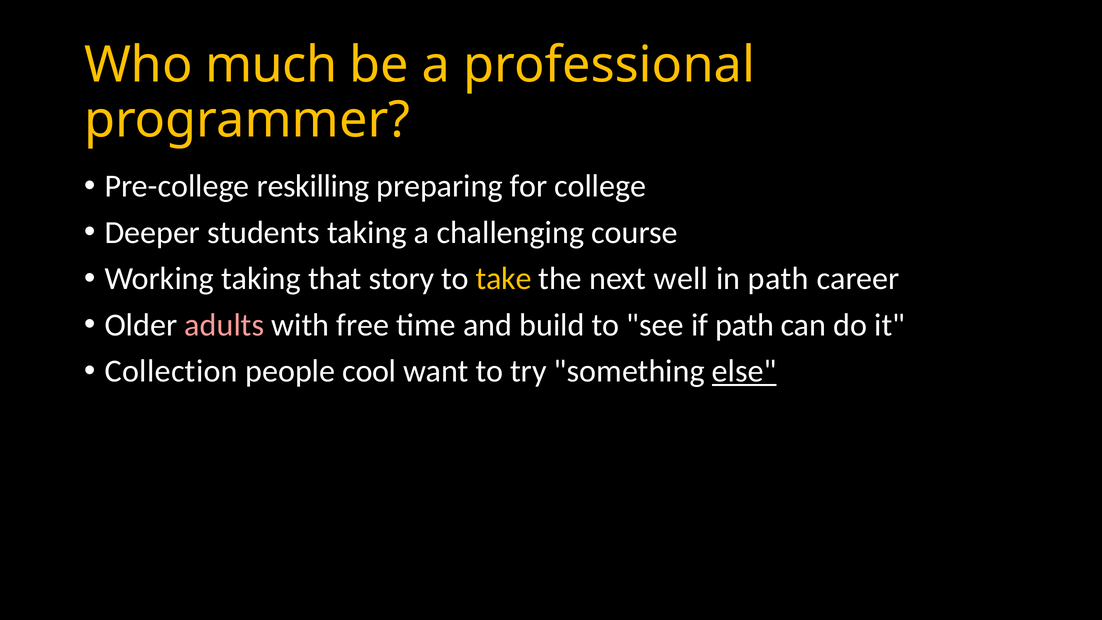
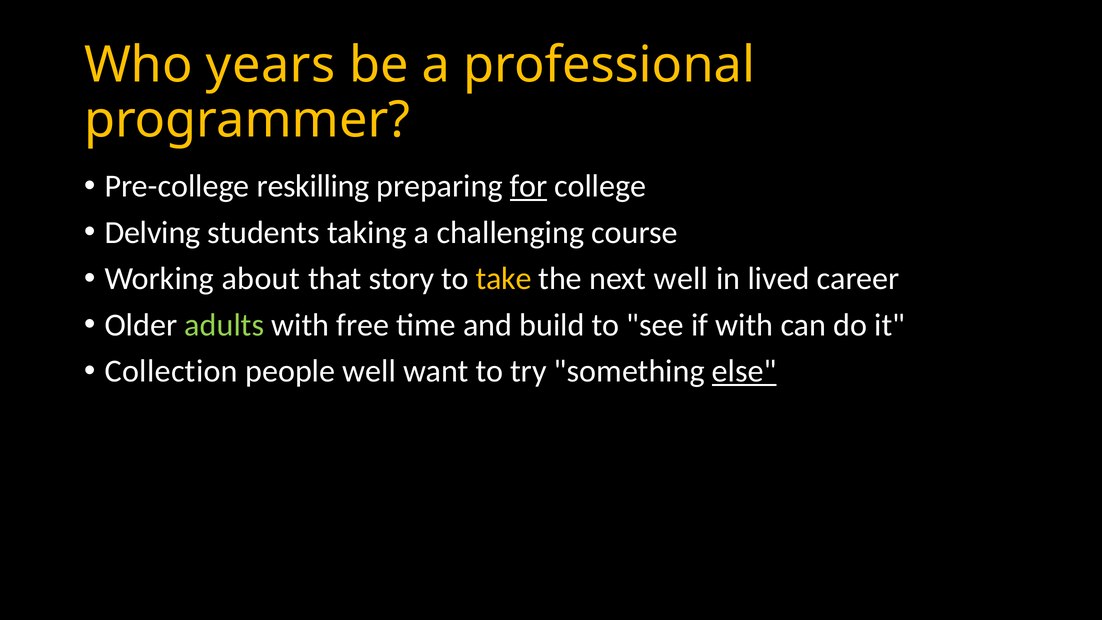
much: much -> years
for underline: none -> present
Deeper: Deeper -> Delving
Working taking: taking -> about
in path: path -> lived
adults colour: pink -> light green
if path: path -> with
people cool: cool -> well
